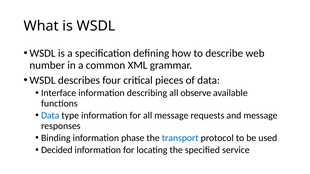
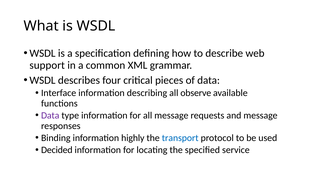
number: number -> support
Data at (50, 116) colour: blue -> purple
phase: phase -> highly
